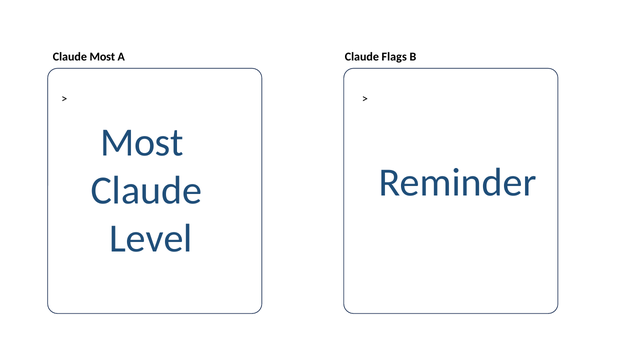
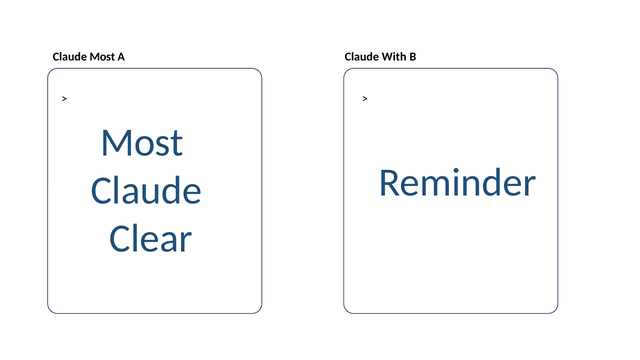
Flags: Flags -> With
Level: Level -> Clear
